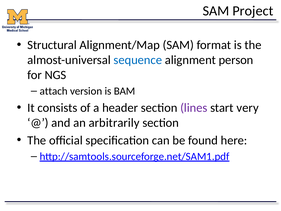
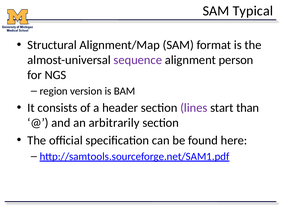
Project: Project -> Typical
sequence colour: blue -> purple
attach: attach -> region
very: very -> than
